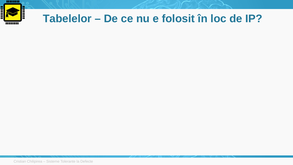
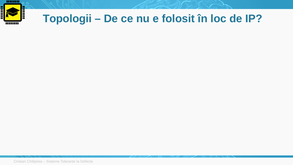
Tabelelor: Tabelelor -> Topologii
